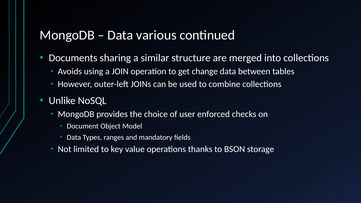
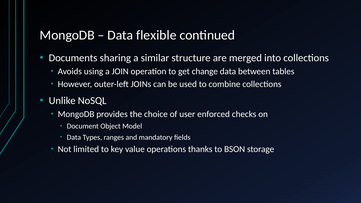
various: various -> flexible
